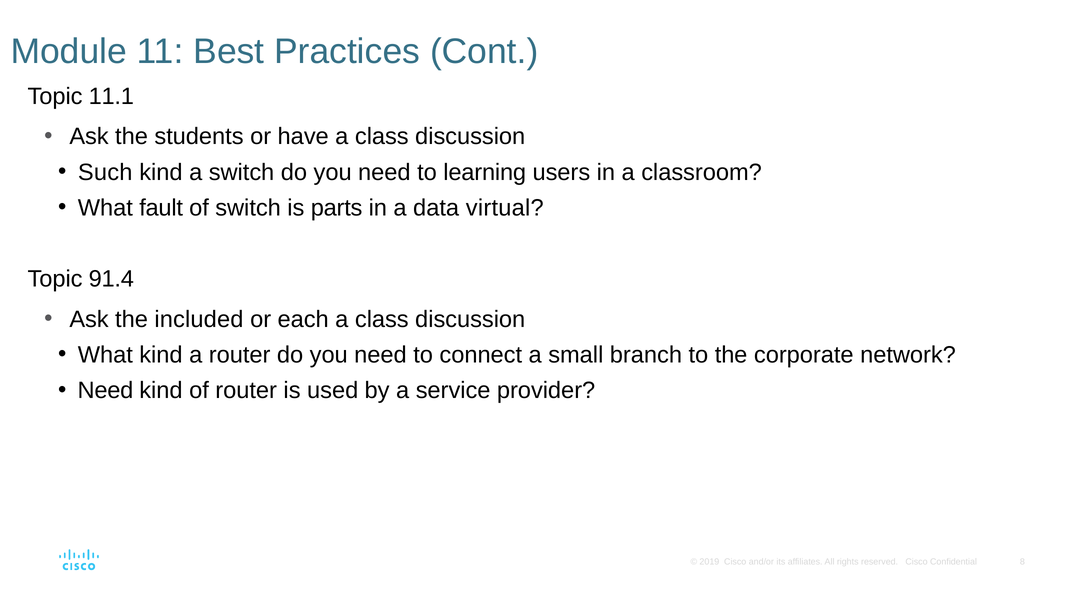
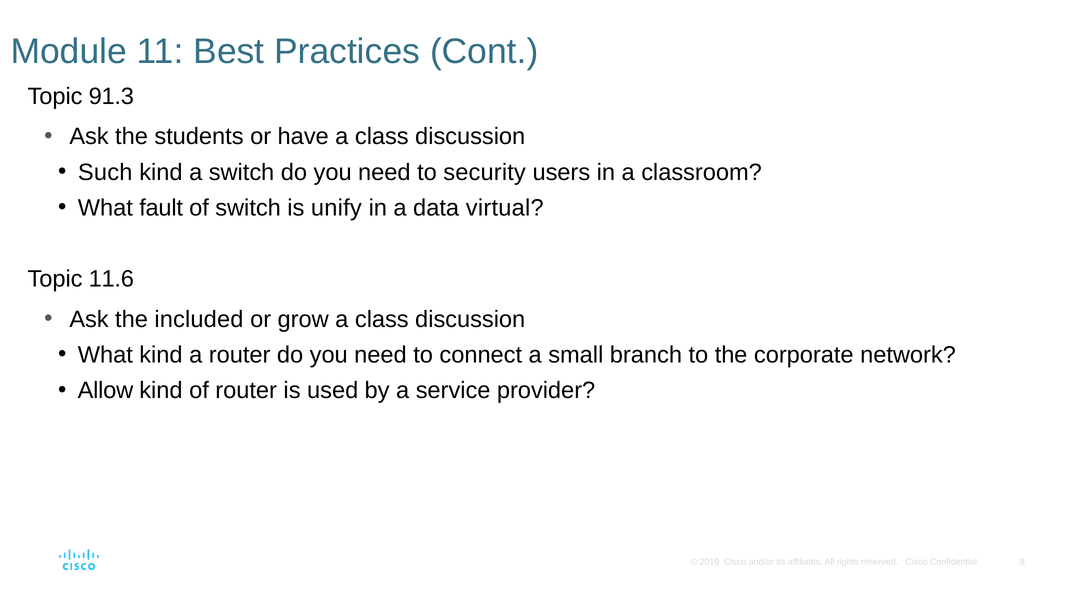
11.1: 11.1 -> 91.3
learning: learning -> security
parts: parts -> unify
91.4: 91.4 -> 11.6
each: each -> grow
Need at (105, 391): Need -> Allow
